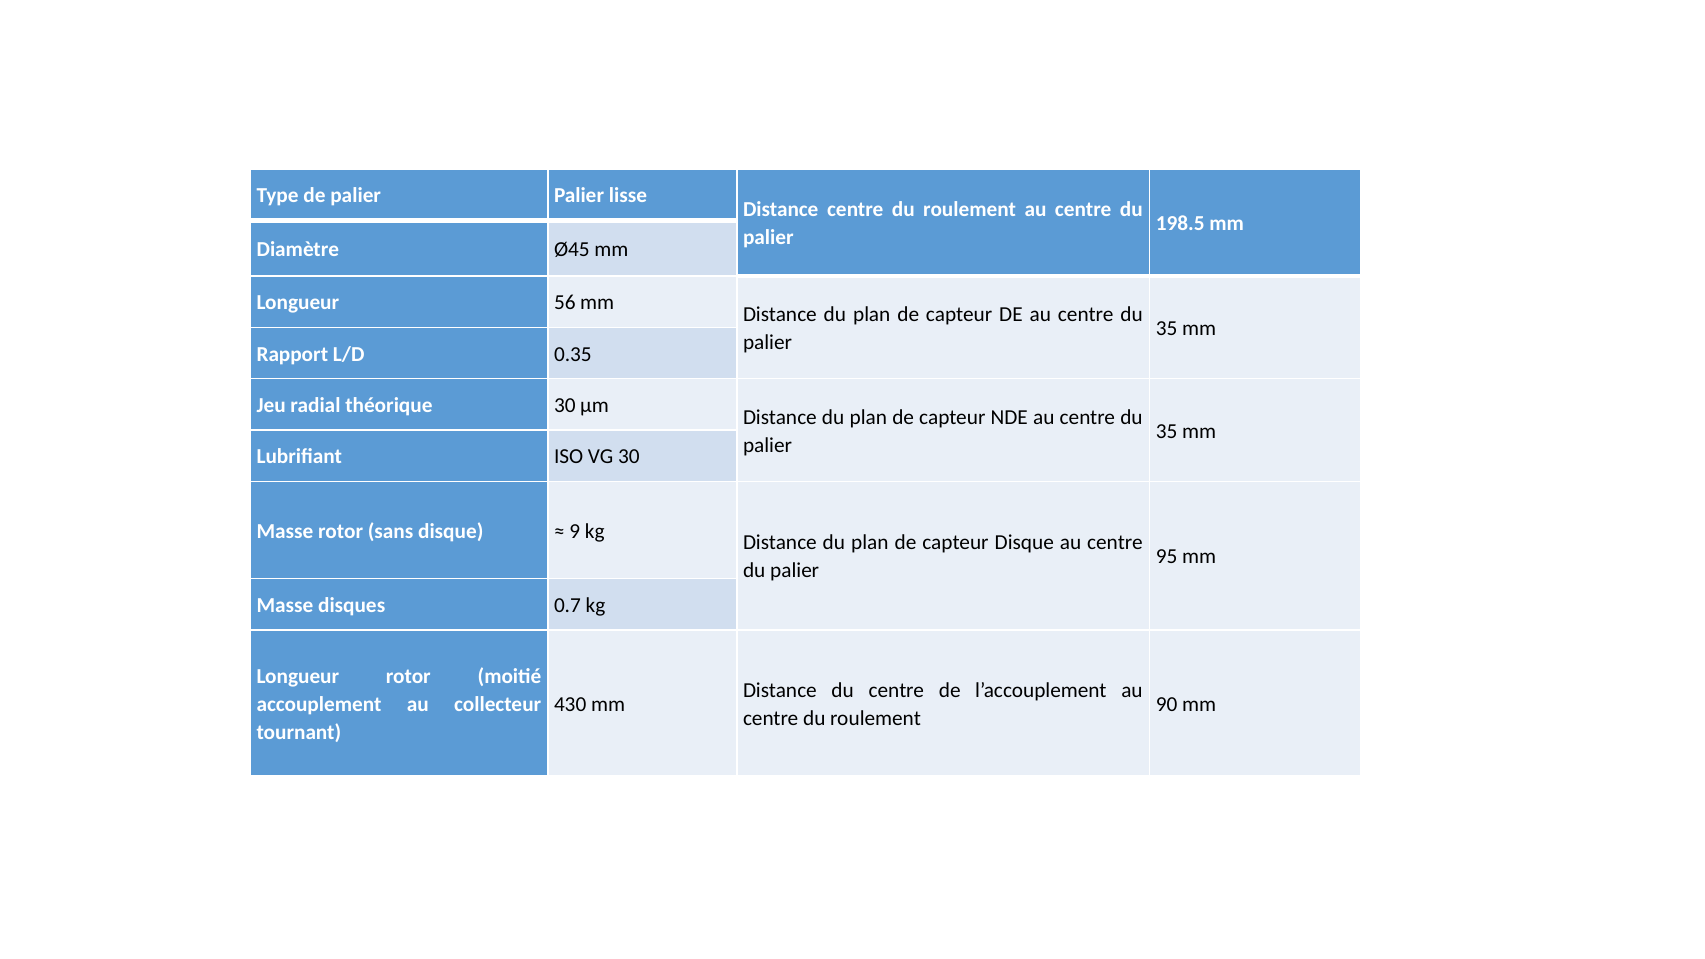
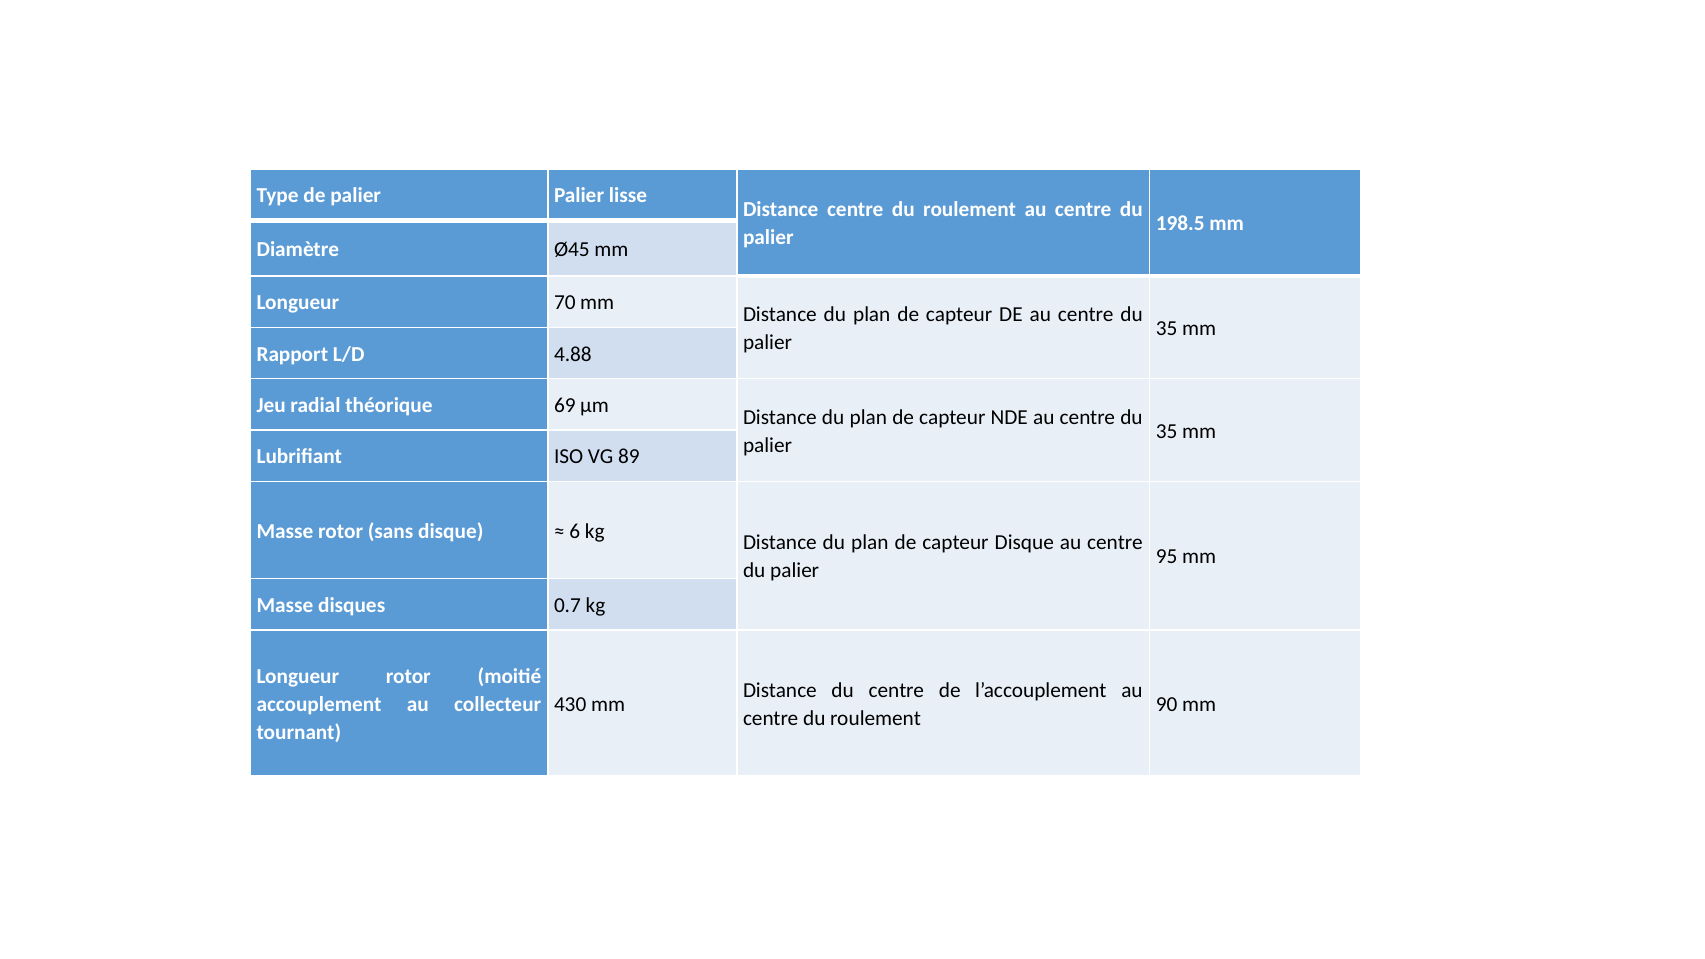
56: 56 -> 70
0.35: 0.35 -> 4.88
théorique 30: 30 -> 69
VG 30: 30 -> 89
9: 9 -> 6
